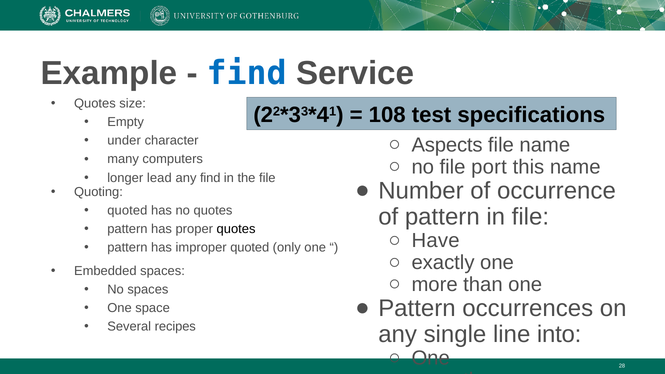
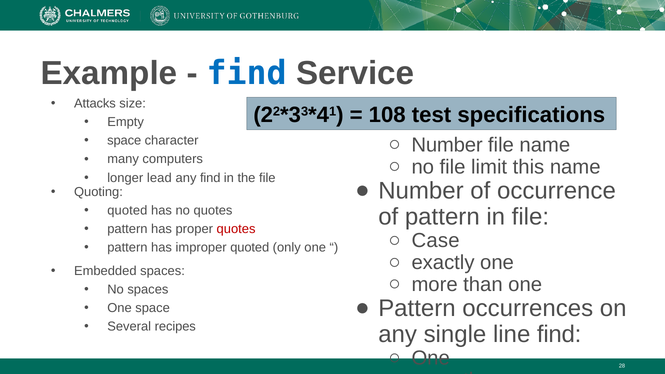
Quotes at (95, 103): Quotes -> Attacks
under at (124, 141): under -> space
Aspects at (447, 145): Aspects -> Number
port: port -> limit
quotes at (236, 229) colour: black -> red
Have: Have -> Case
line into: into -> find
